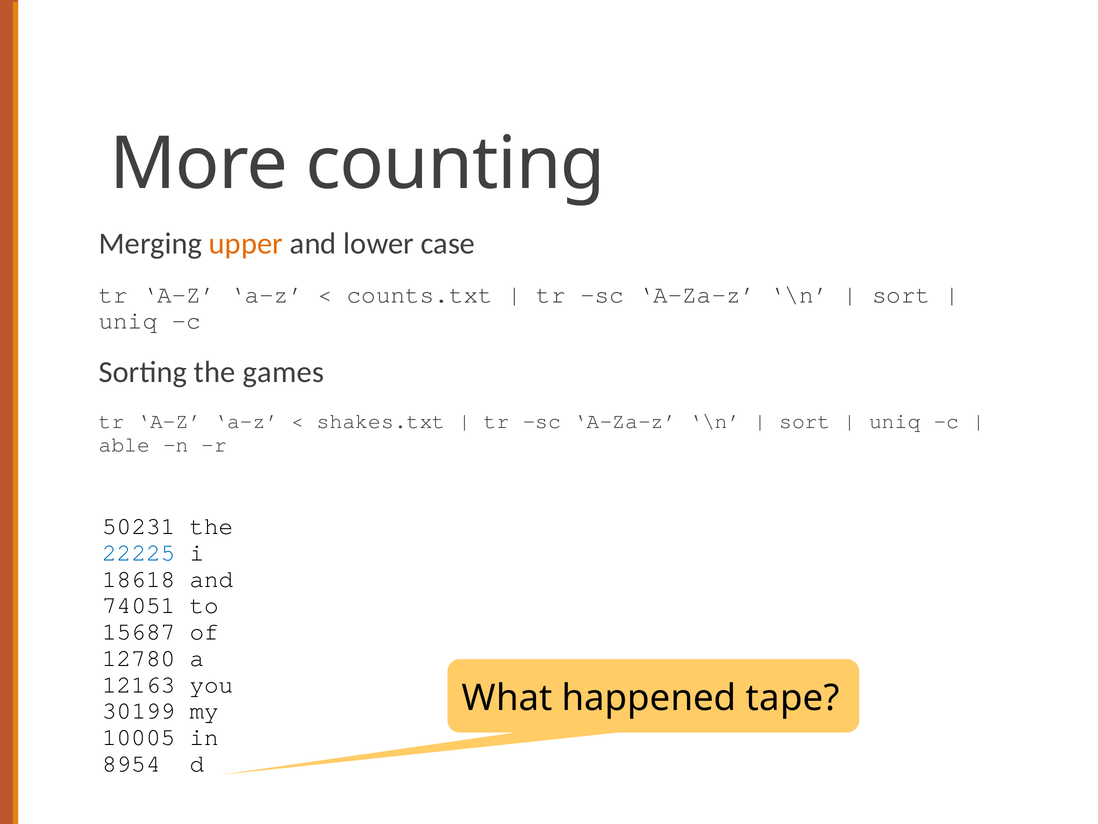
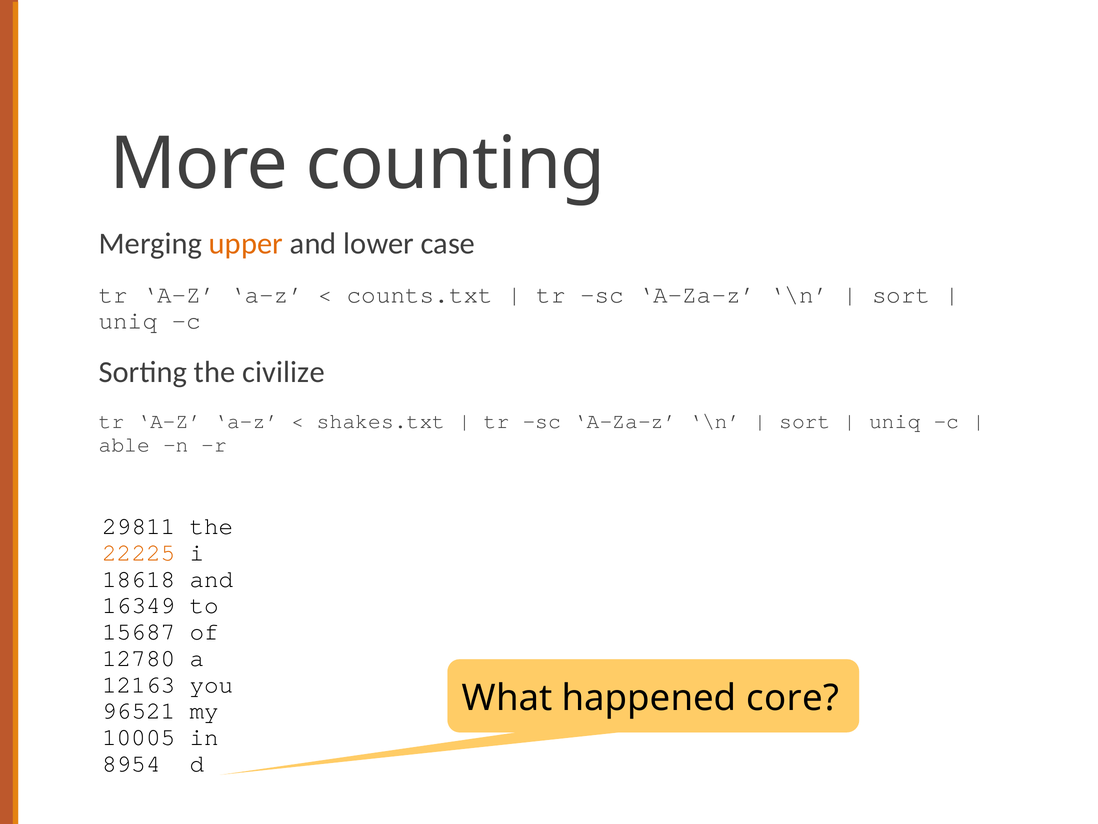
games: games -> civilize
50231: 50231 -> 29811
22225 colour: blue -> orange
74051: 74051 -> 16349
tape: tape -> core
30199: 30199 -> 96521
